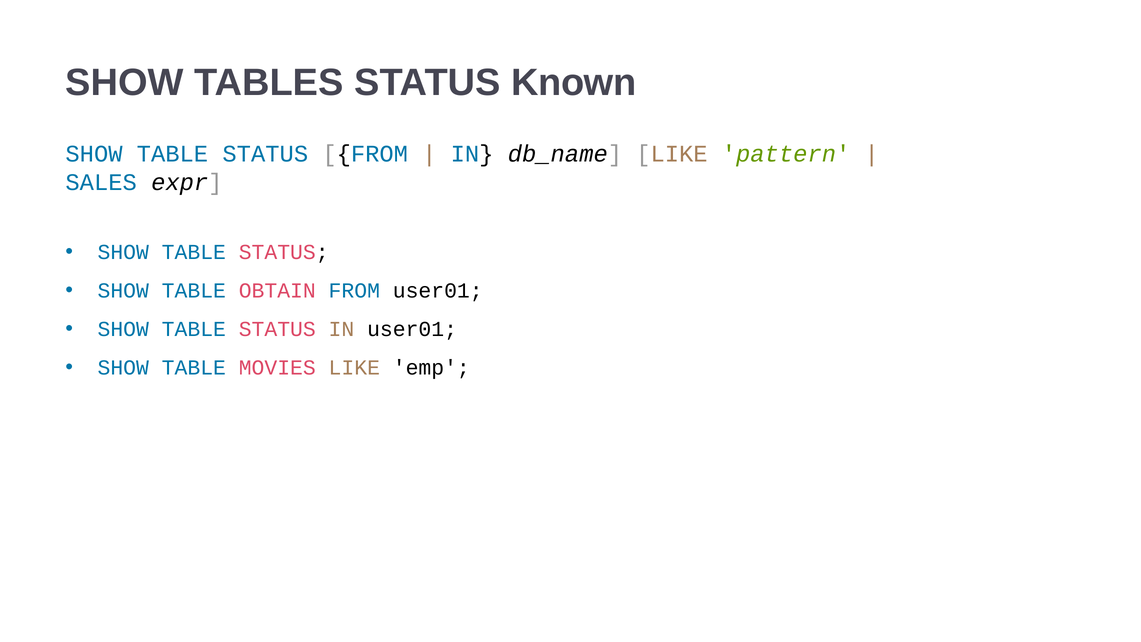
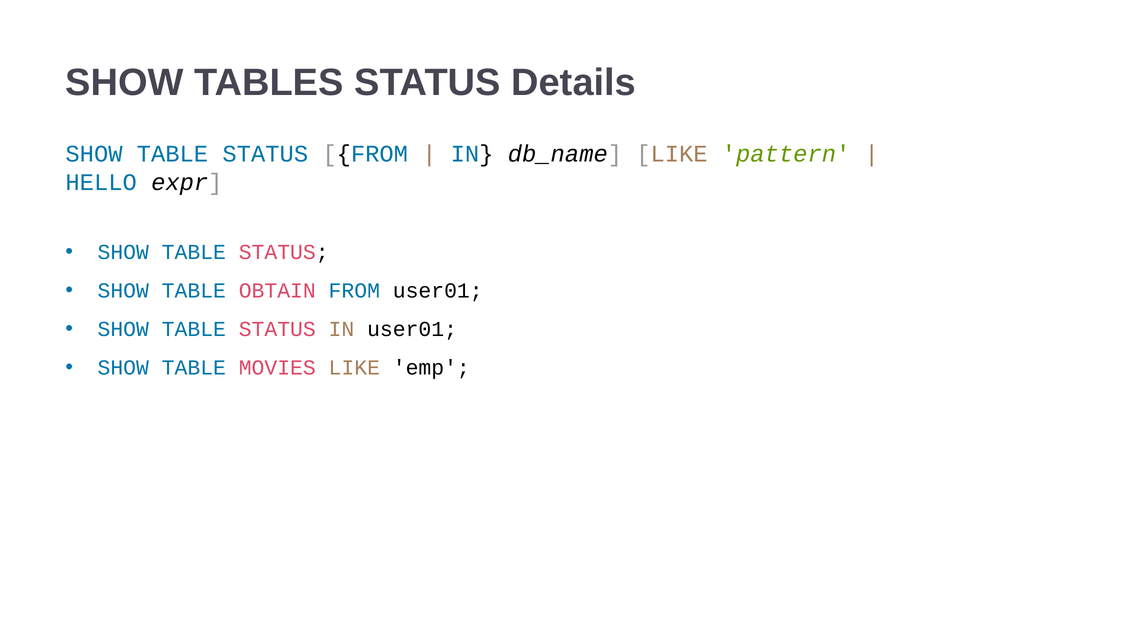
Known: Known -> Details
SALES: SALES -> HELLO
